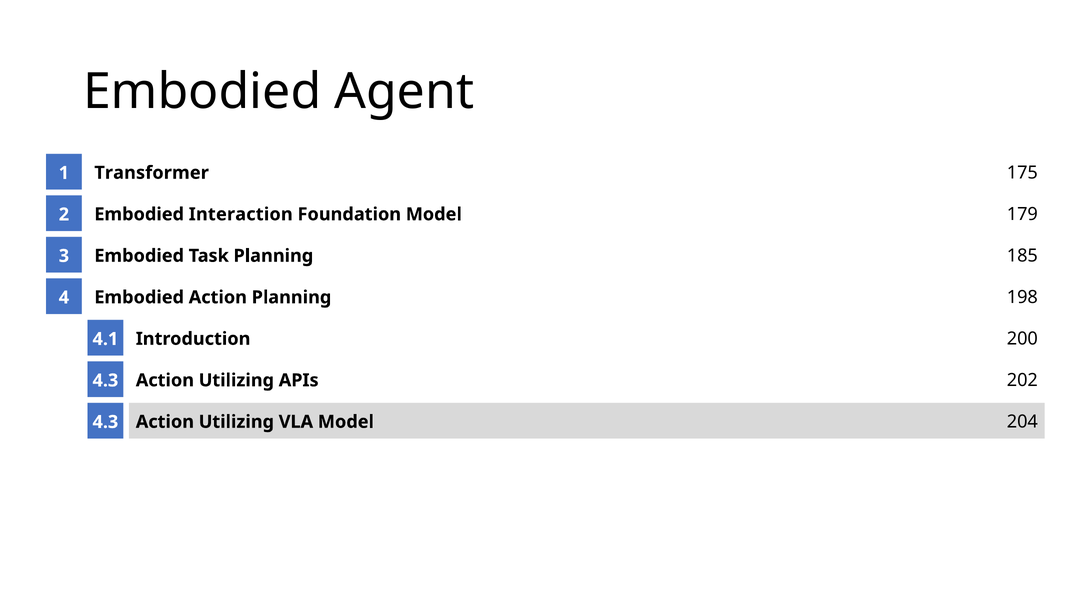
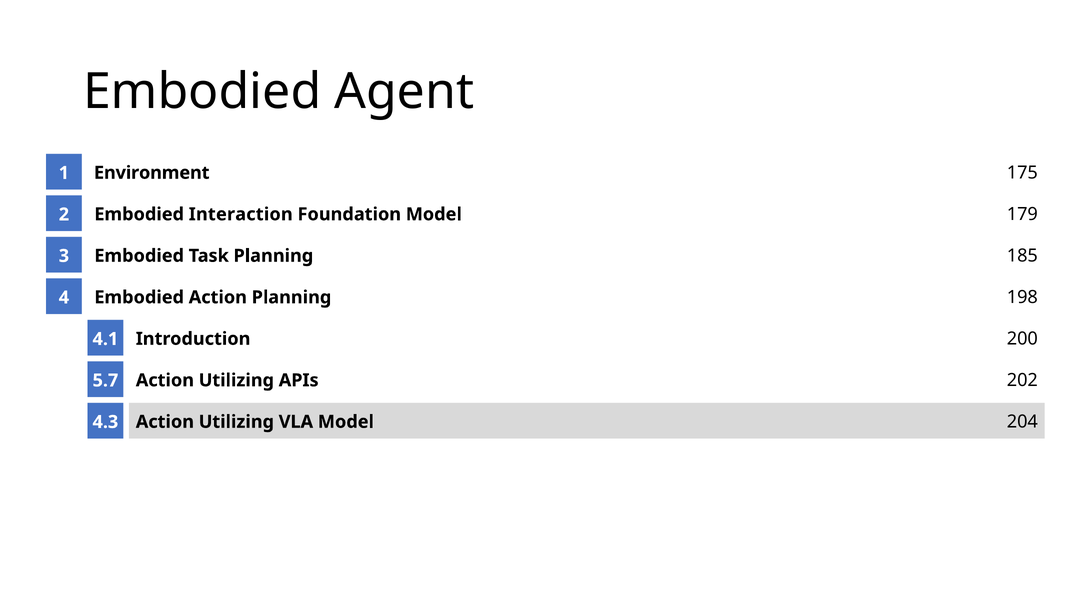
Transformer: Transformer -> Environment
4.3 at (105, 380): 4.3 -> 5.7
